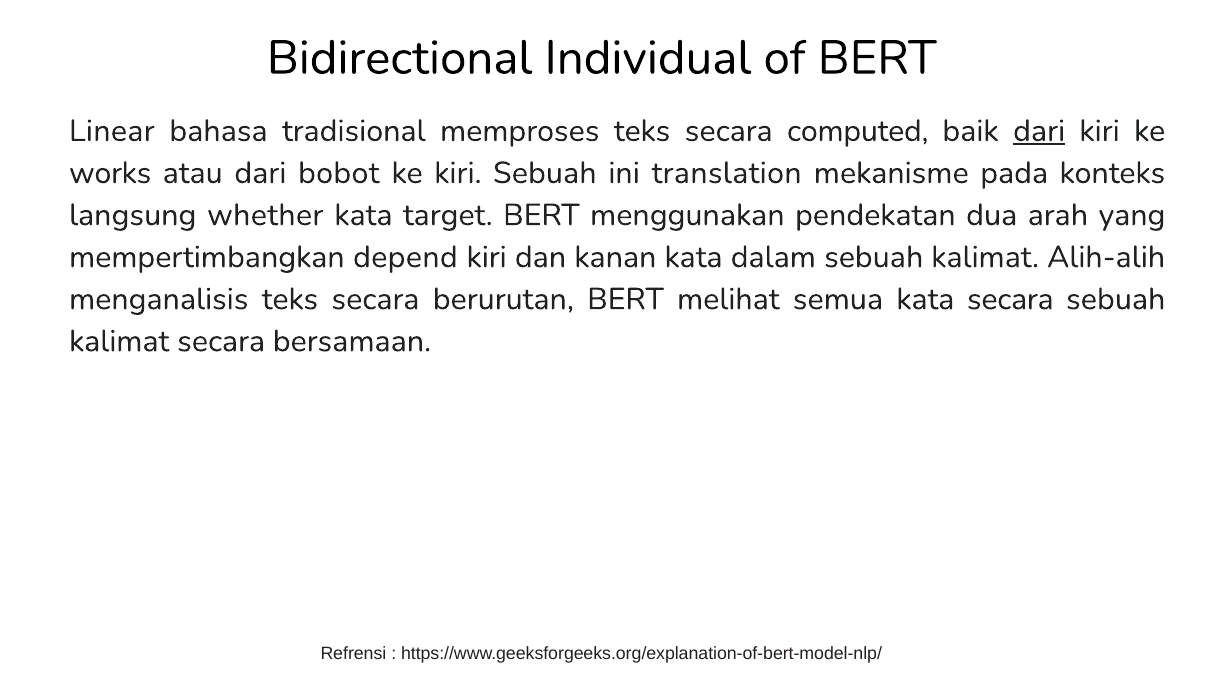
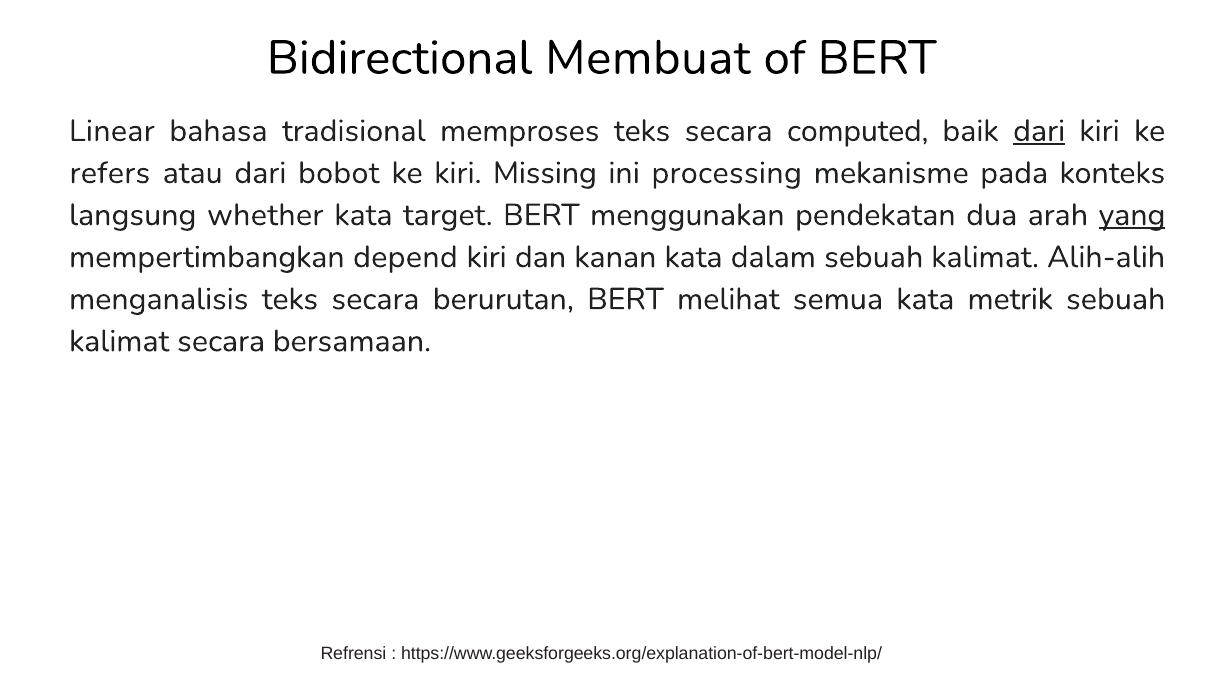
Individual: Individual -> Membuat
works: works -> refers
kiri Sebuah: Sebuah -> Missing
translation: translation -> processing
yang underline: none -> present
kata secara: secara -> metrik
